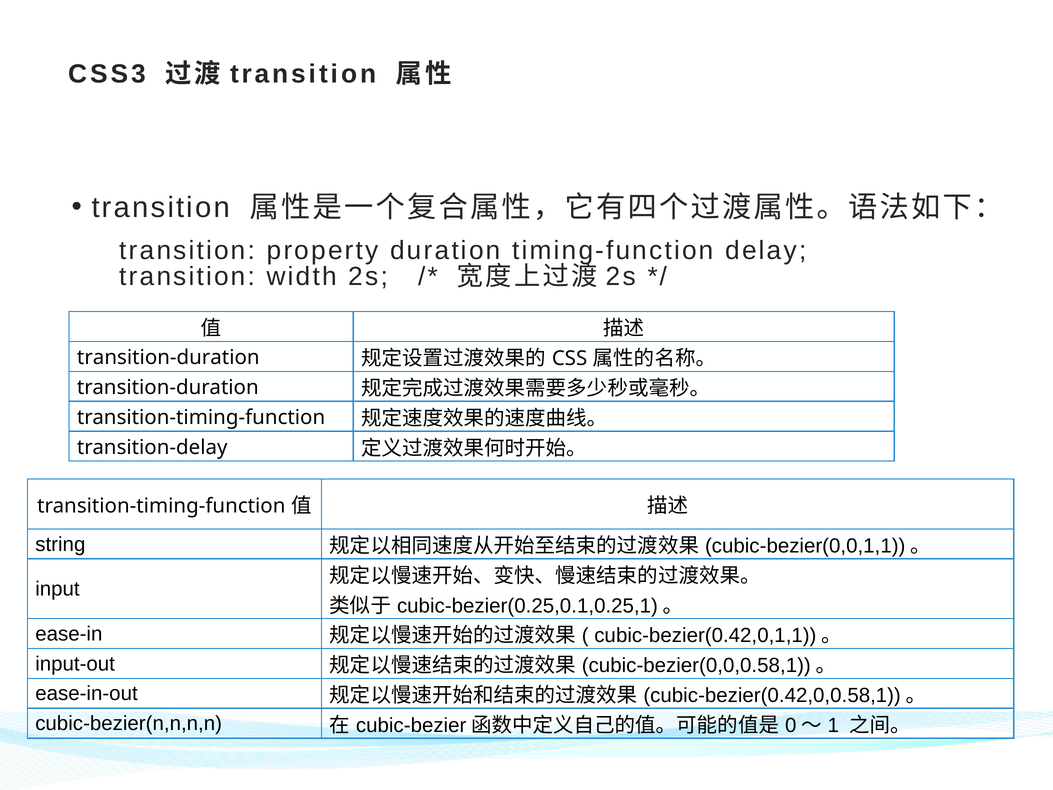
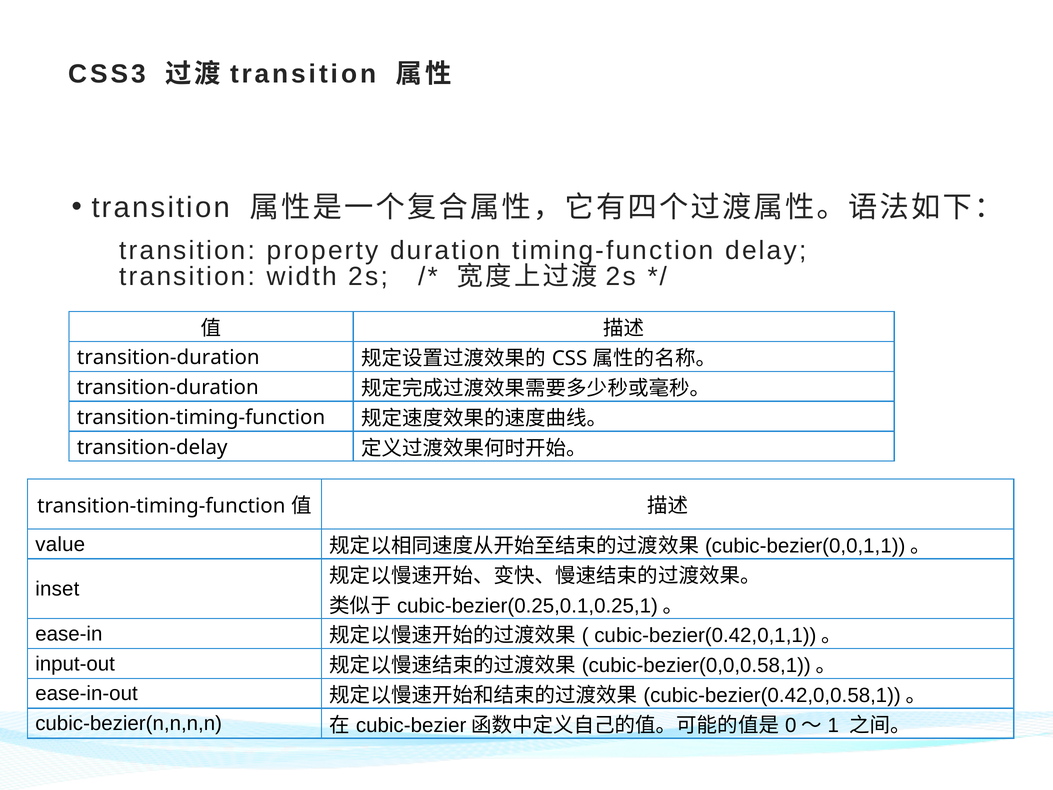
string: string -> value
input: input -> inset
